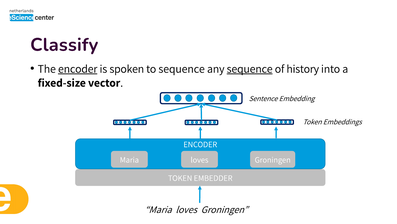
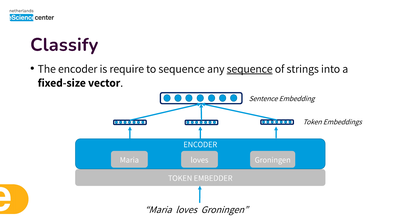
encoder at (78, 69) underline: present -> none
spoken: spoken -> require
history: history -> strings
